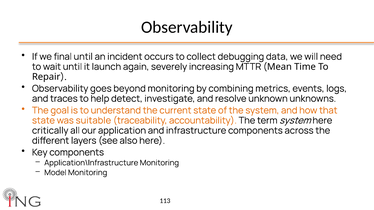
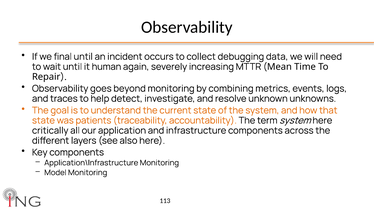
launch: launch -> human
suitable: suitable -> patients
